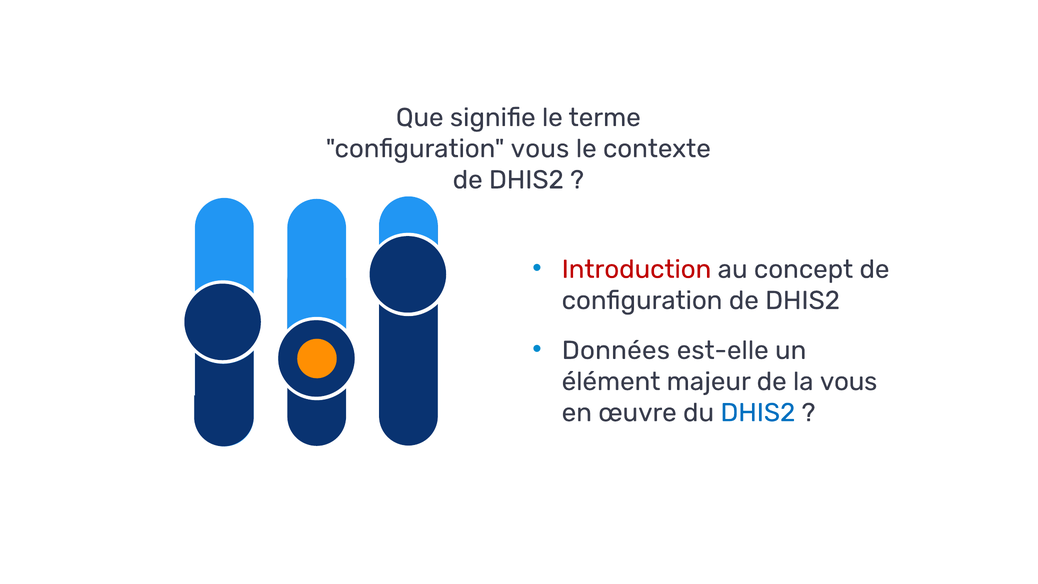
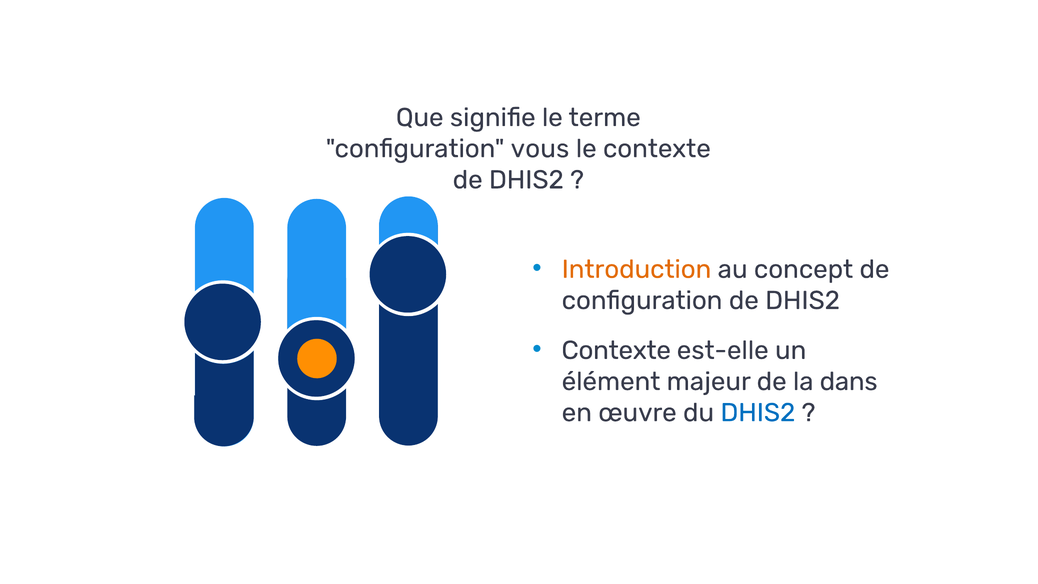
Introduction colour: red -> orange
Données at (616, 350): Données -> Contexte
la vous: vous -> dans
